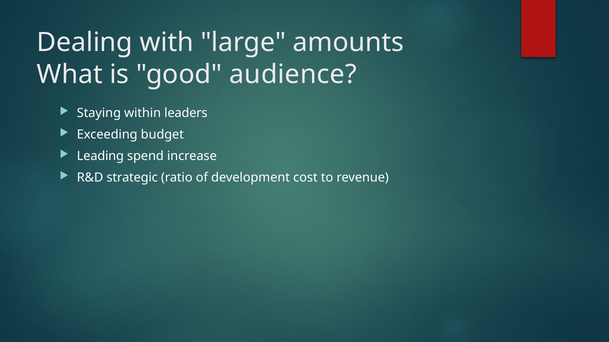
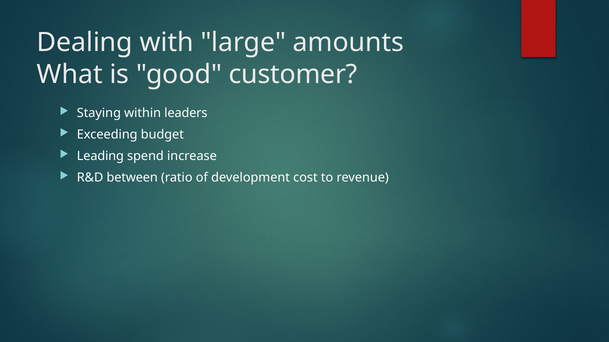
audience: audience -> customer
strategic: strategic -> between
